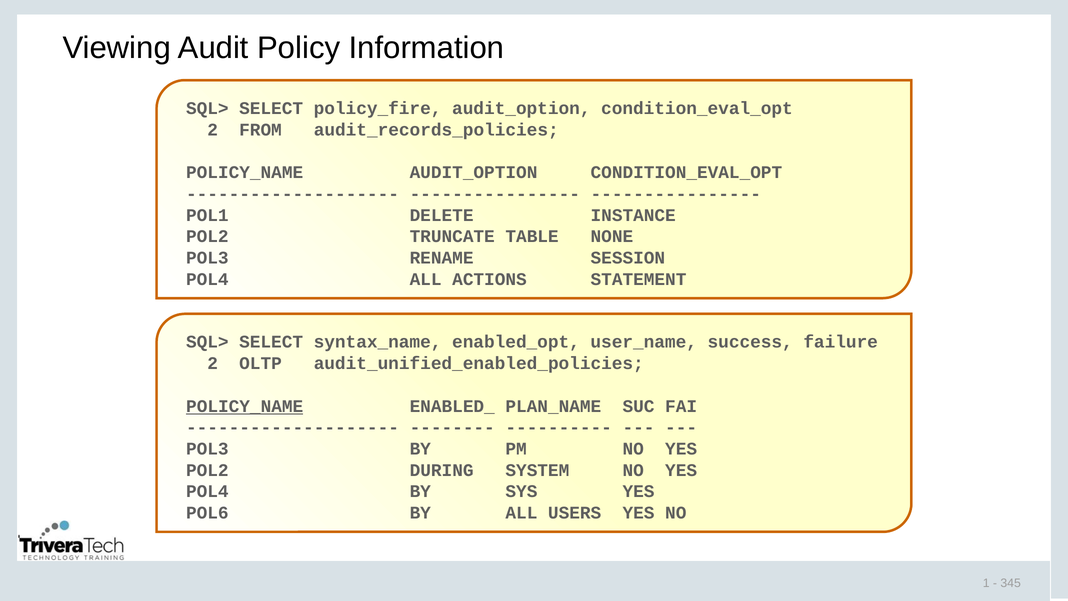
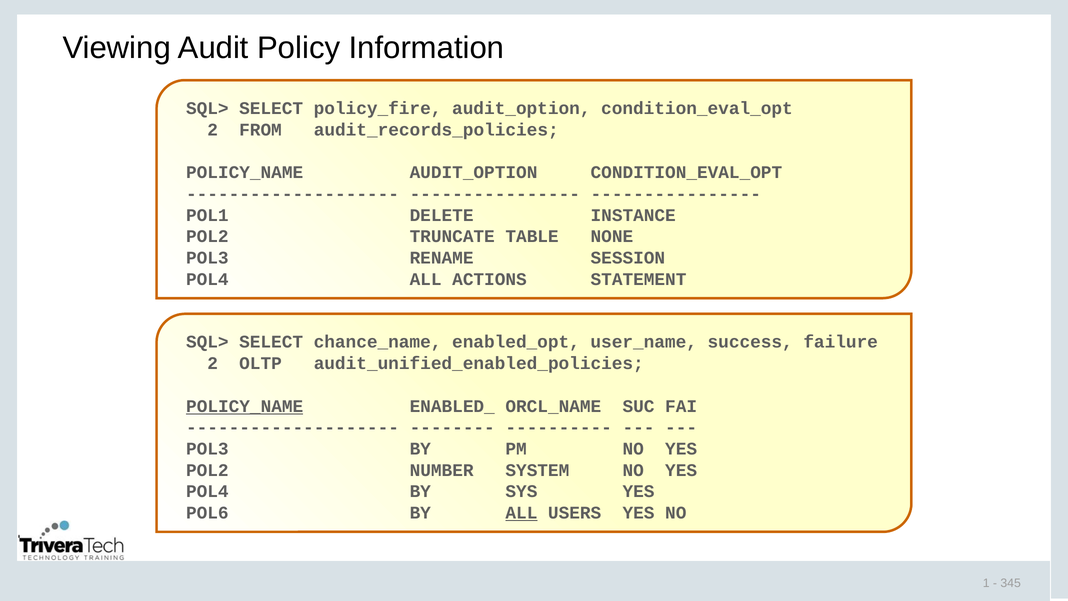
syntax_name: syntax_name -> chance_name
PLAN_NAME: PLAN_NAME -> ORCL_NAME
DURING: DURING -> NUMBER
ALL at (521, 513) underline: none -> present
